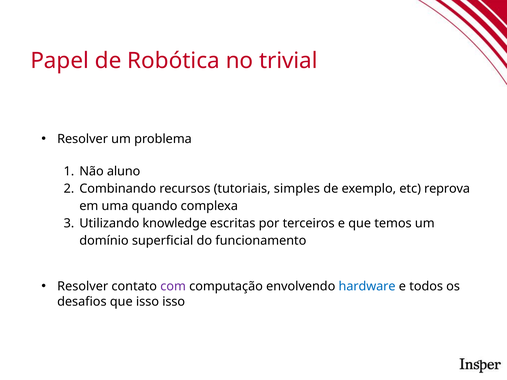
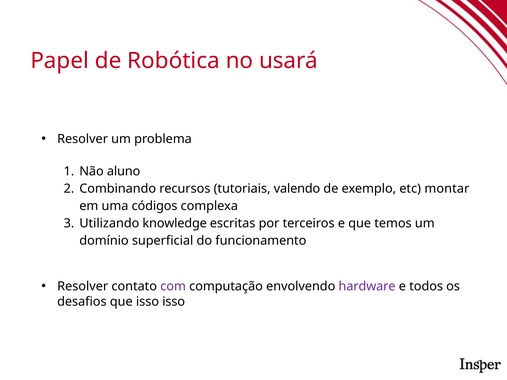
trivial: trivial -> usará
simples: simples -> valendo
reprova: reprova -> montar
quando: quando -> códigos
hardware colour: blue -> purple
